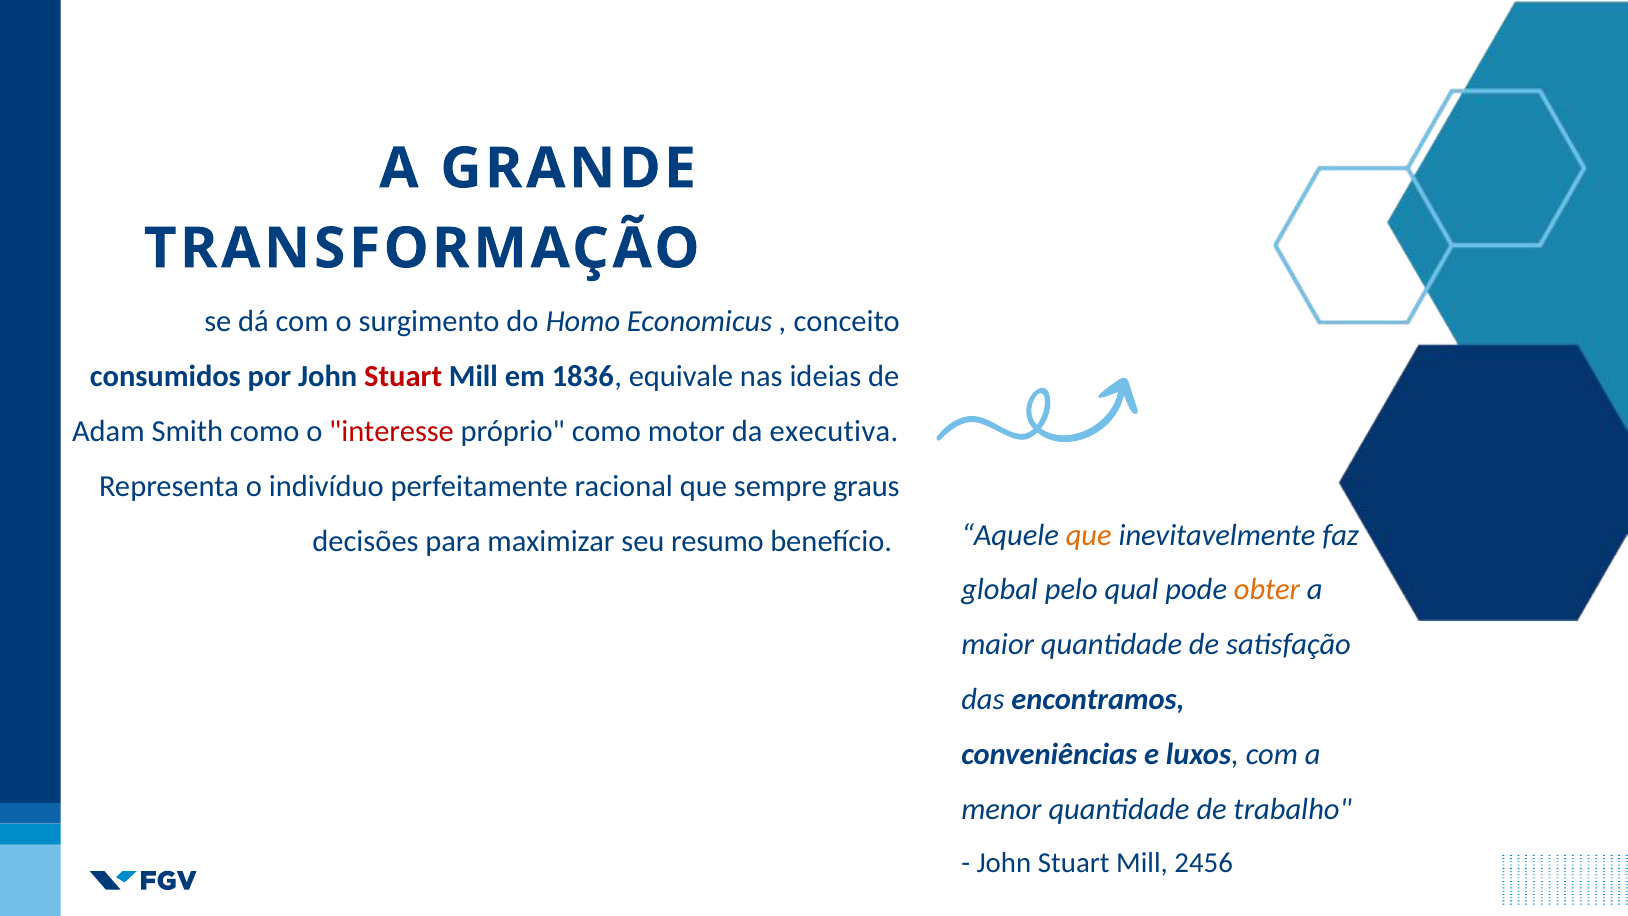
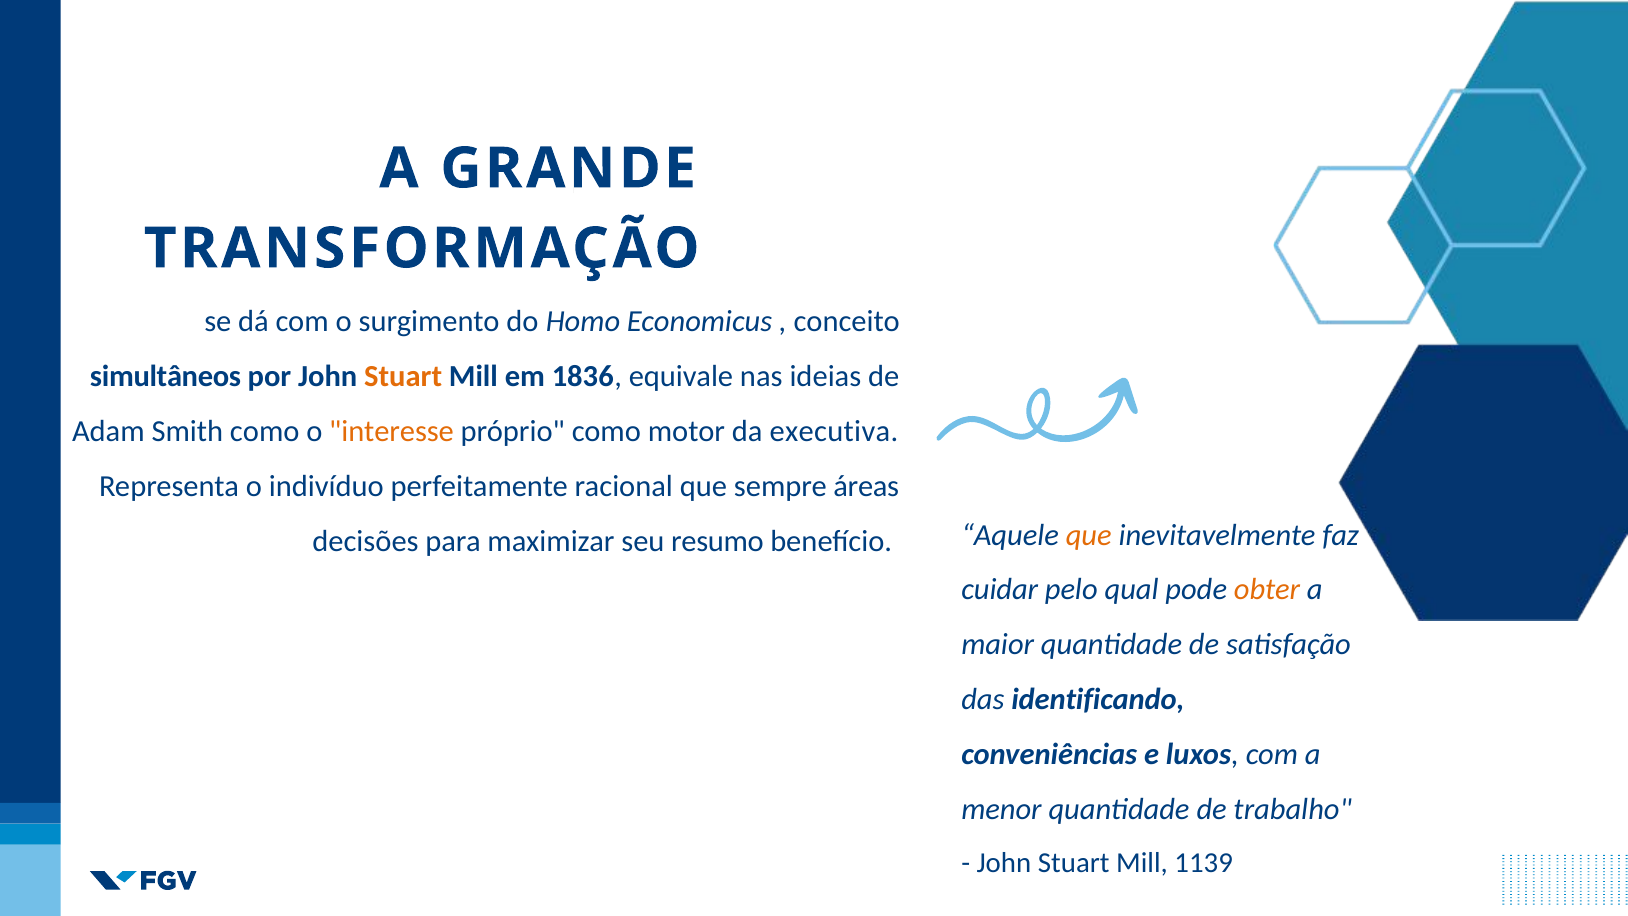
consumidos: consumidos -> simultâneos
Stuart at (403, 377) colour: red -> orange
interesse colour: red -> orange
graus: graus -> áreas
global: global -> cuidar
encontramos: encontramos -> identificando
2456: 2456 -> 1139
